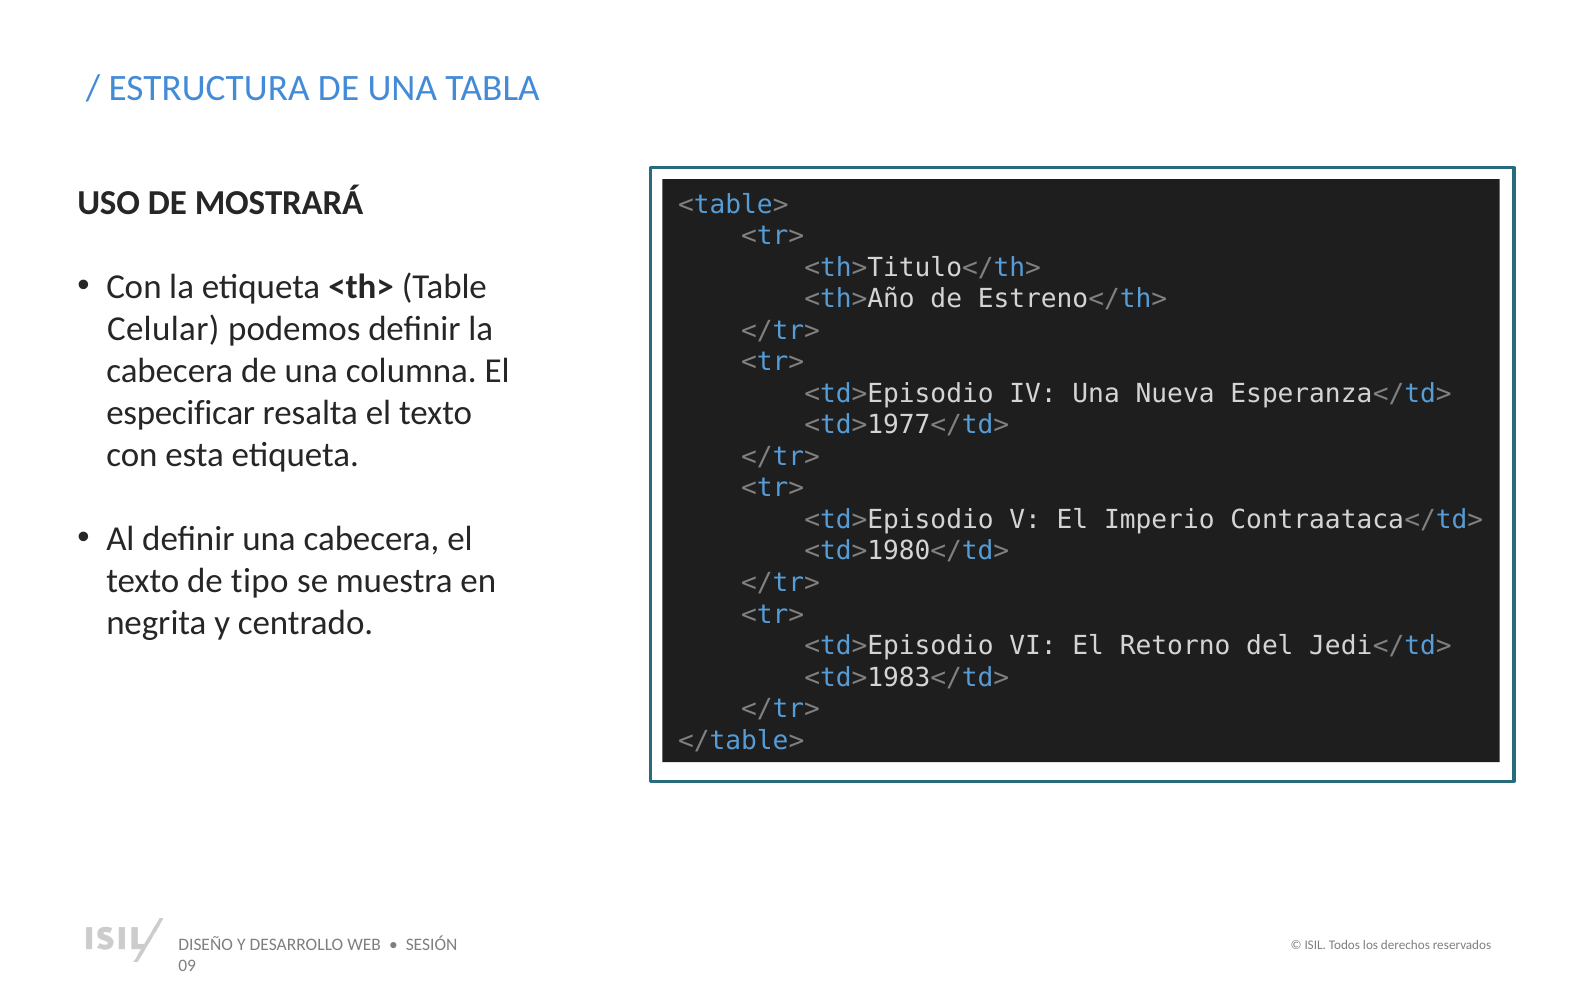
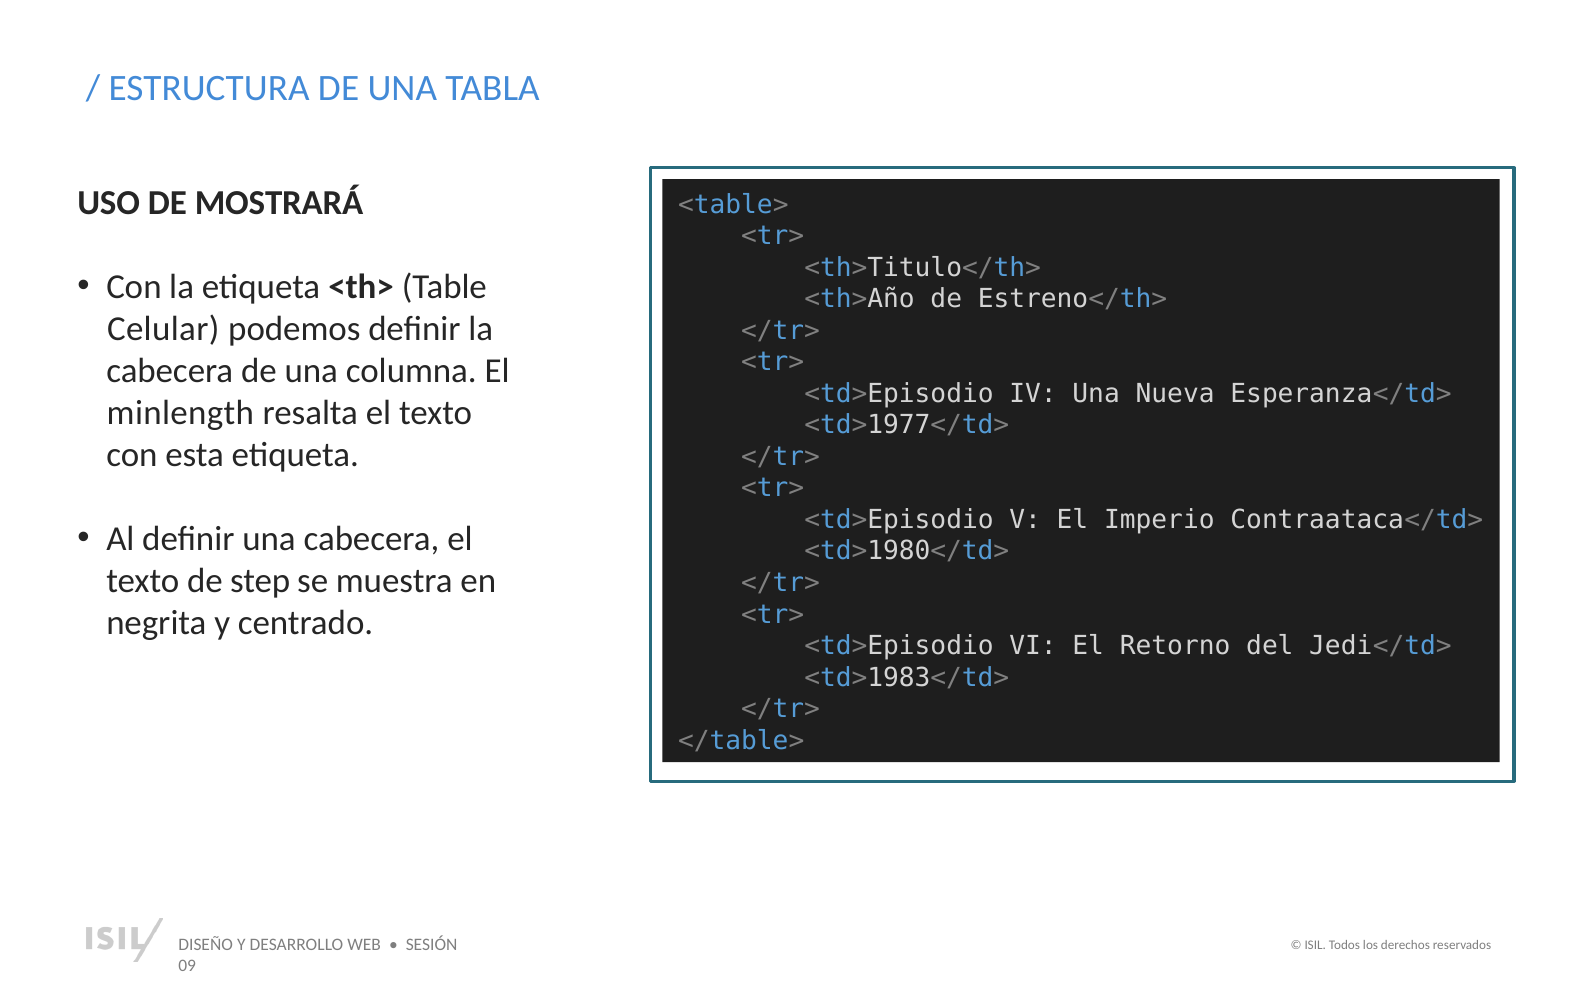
especificar: especificar -> minlength
tipo: tipo -> step
